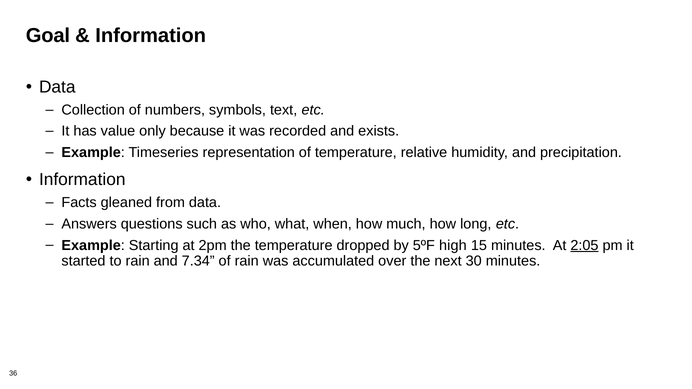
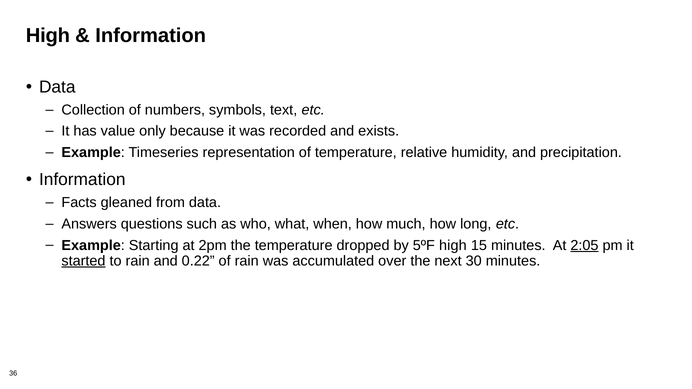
Goal at (48, 36): Goal -> High
started underline: none -> present
7.34: 7.34 -> 0.22
